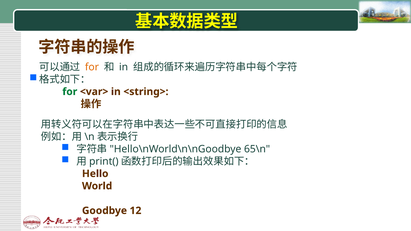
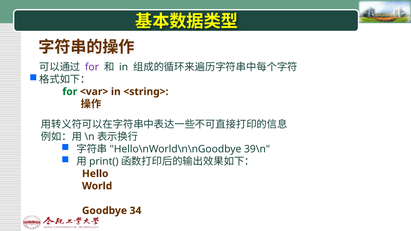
for at (92, 67) colour: orange -> purple
65\n: 65\n -> 39\n
12: 12 -> 34
